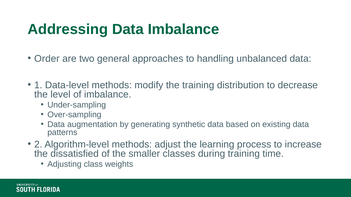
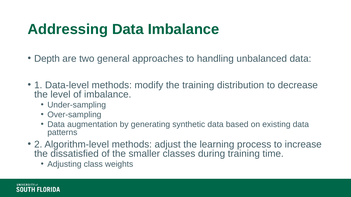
Order: Order -> Depth
